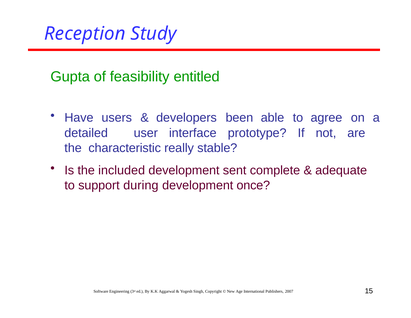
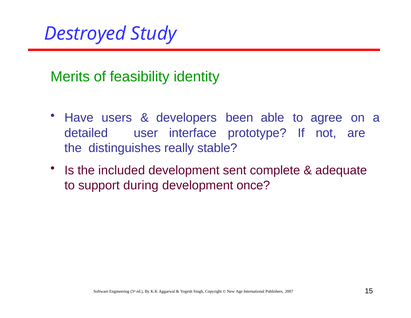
Reception: Reception -> Destroyed
Gupta: Gupta -> Merits
entitled: entitled -> identity
characteristic: characteristic -> distinguishes
